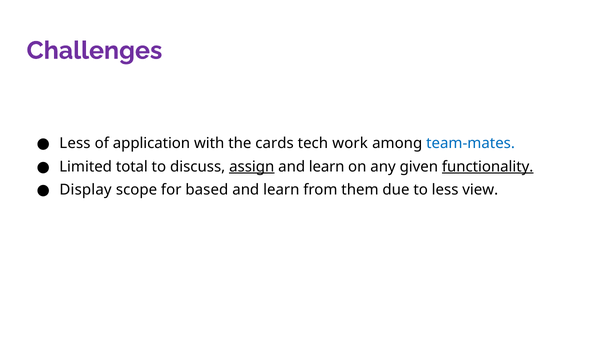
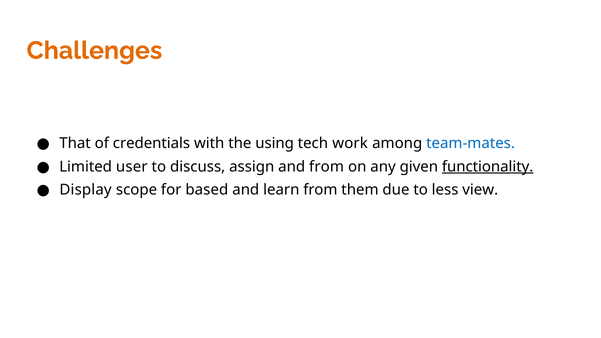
Challenges colour: purple -> orange
Less at (75, 143): Less -> That
application: application -> credentials
cards: cards -> using
total: total -> user
assign underline: present -> none
learn at (327, 167): learn -> from
